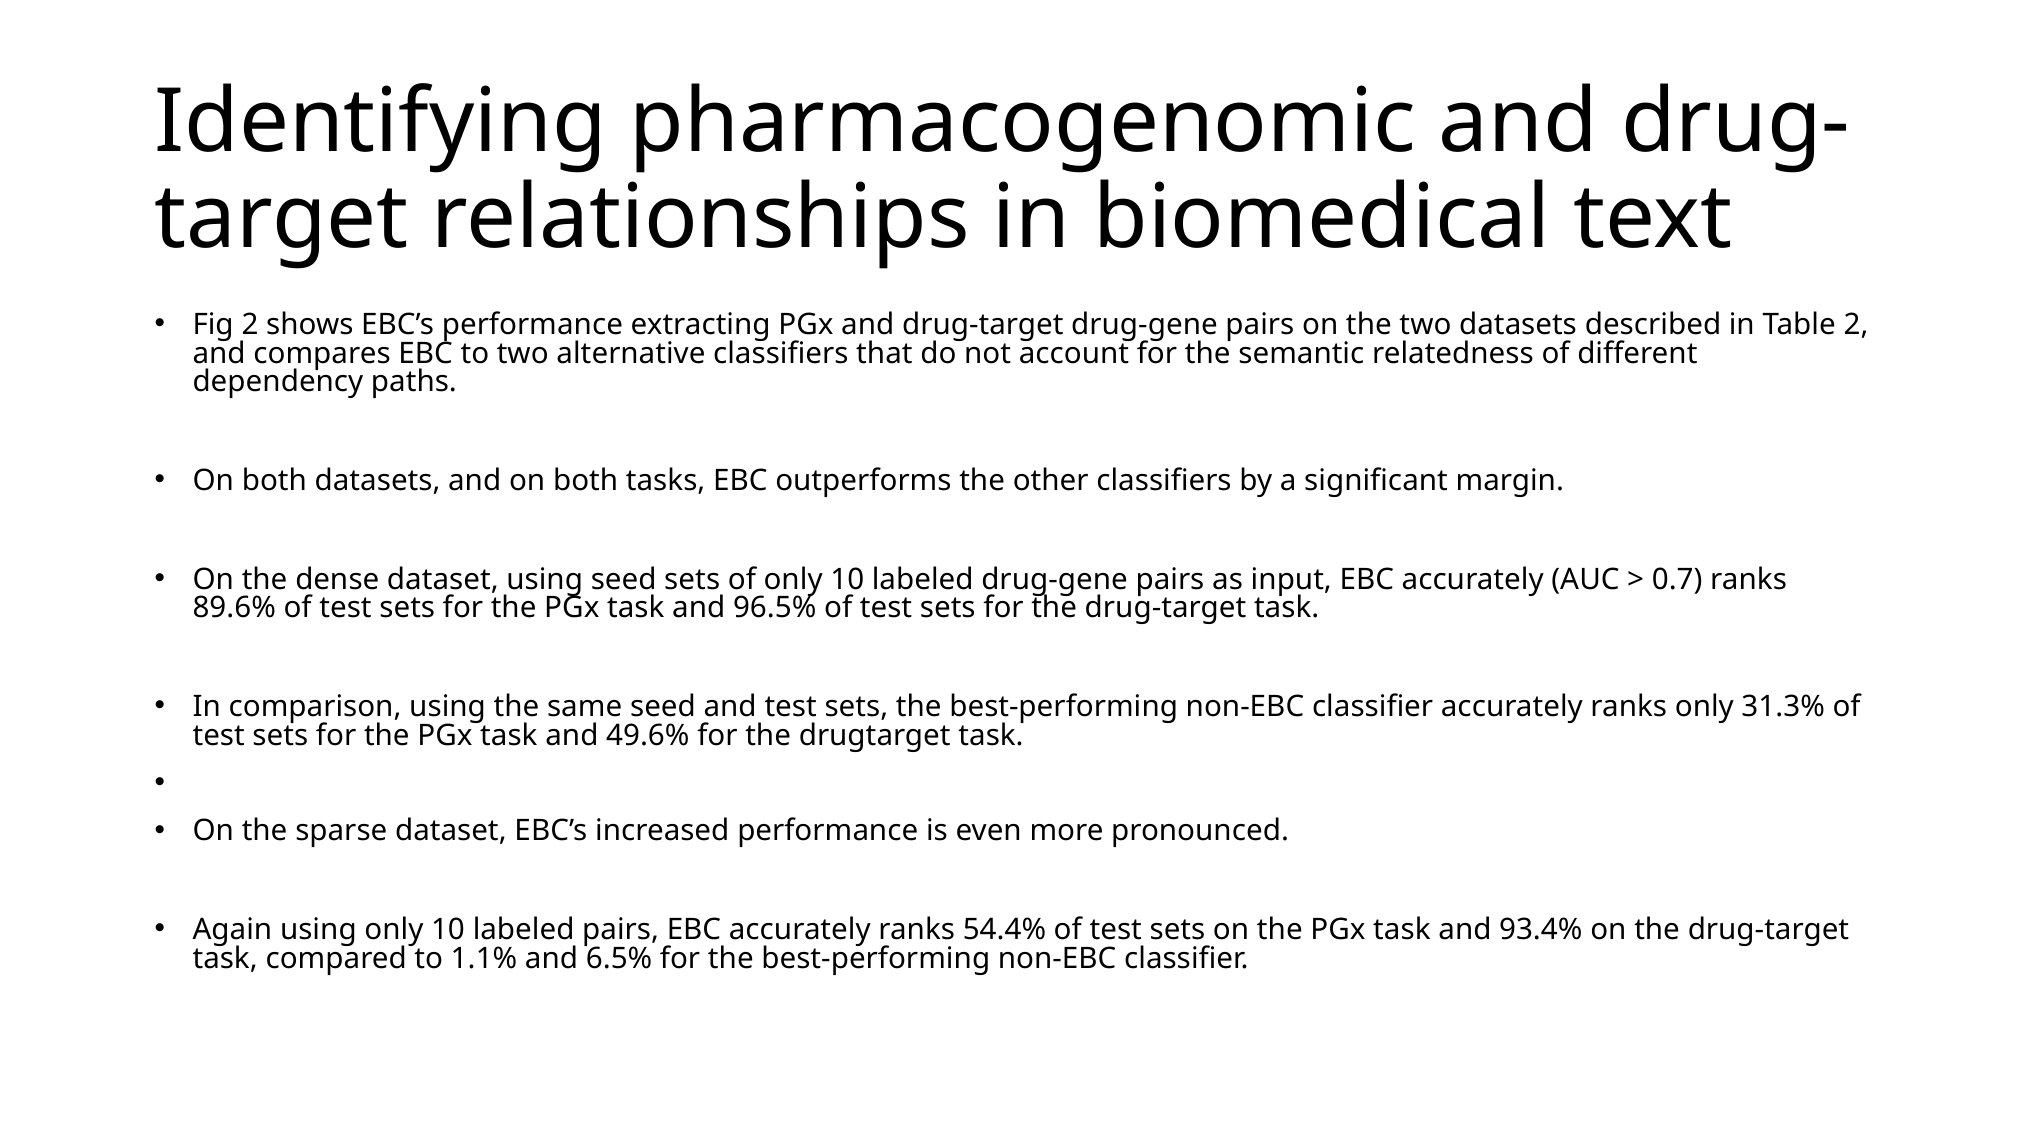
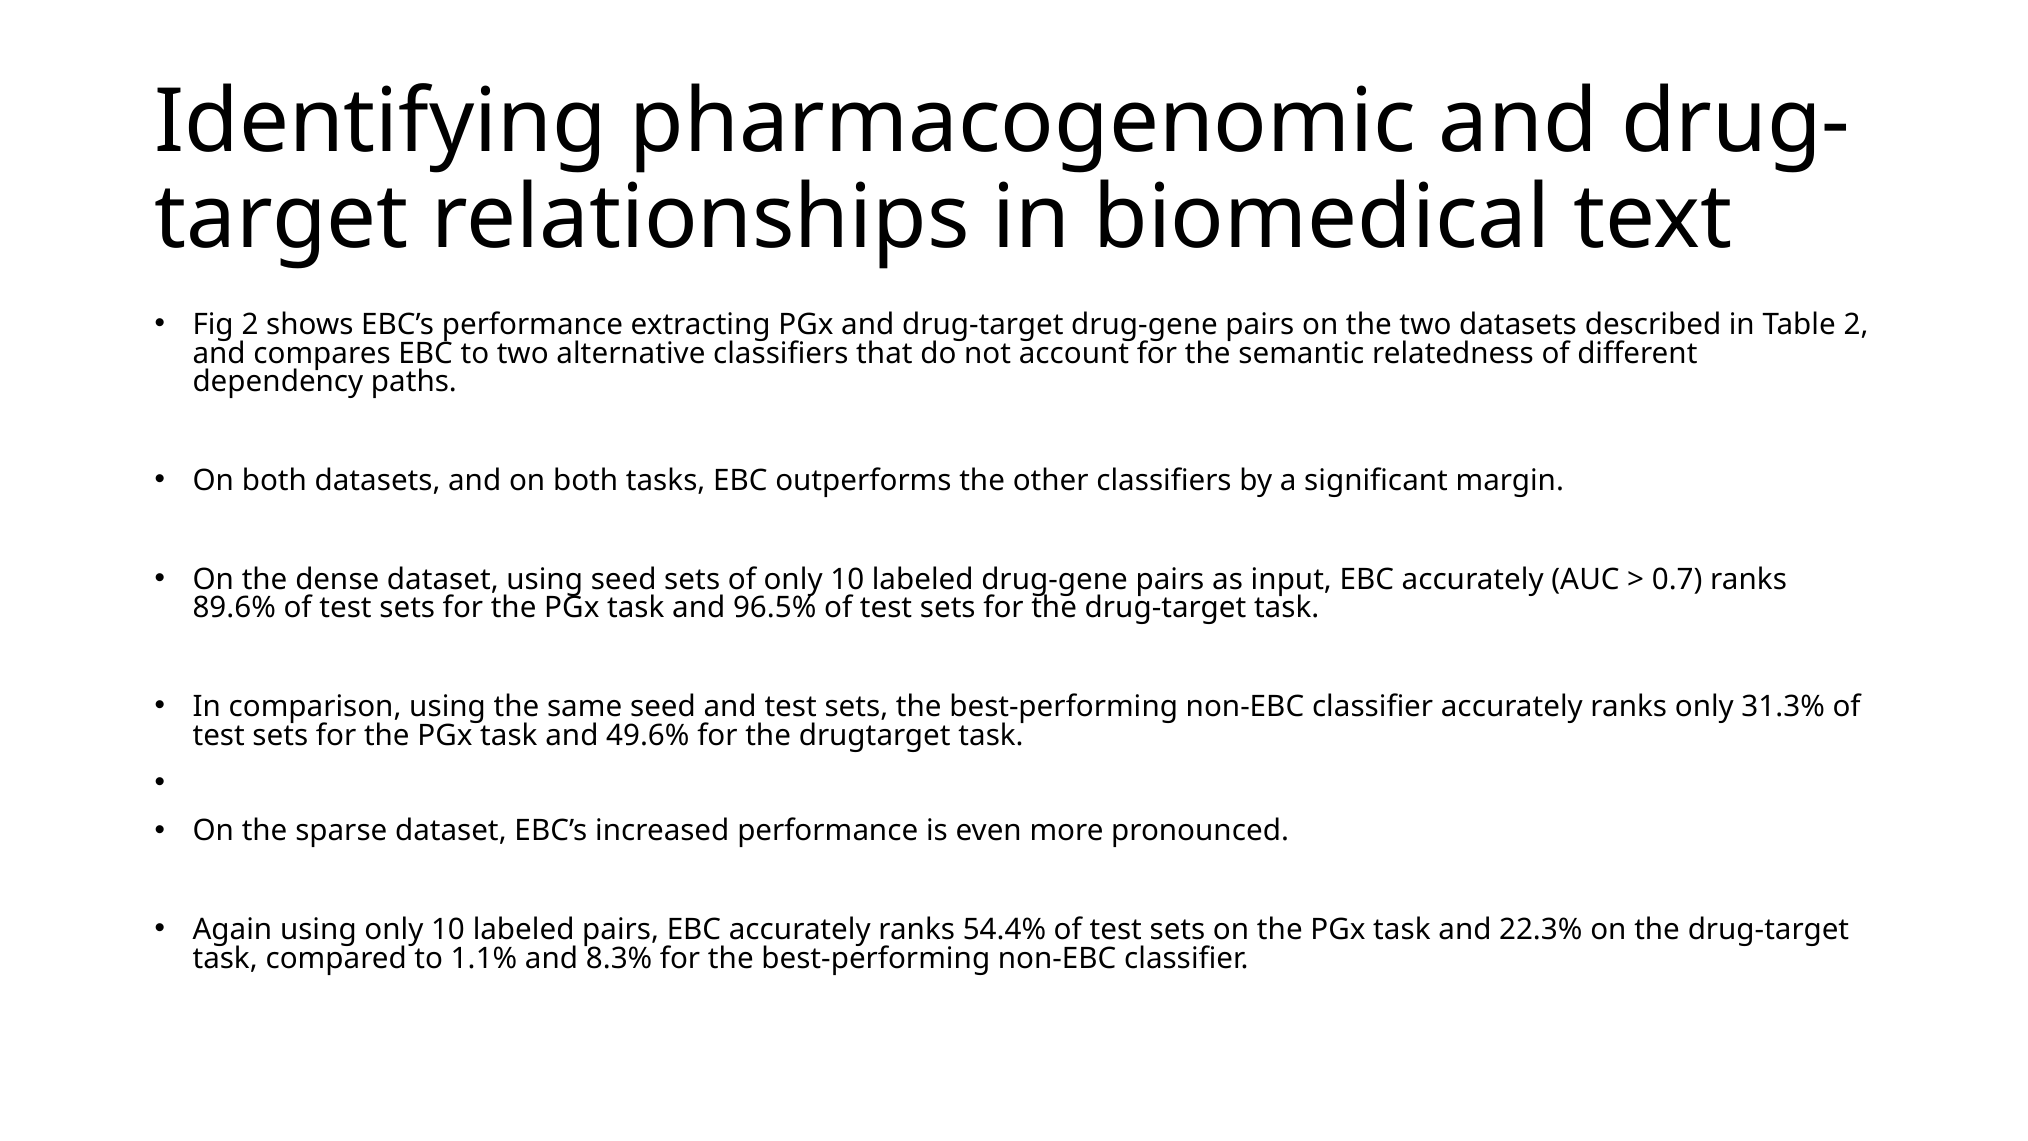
93.4%: 93.4% -> 22.3%
6.5%: 6.5% -> 8.3%
